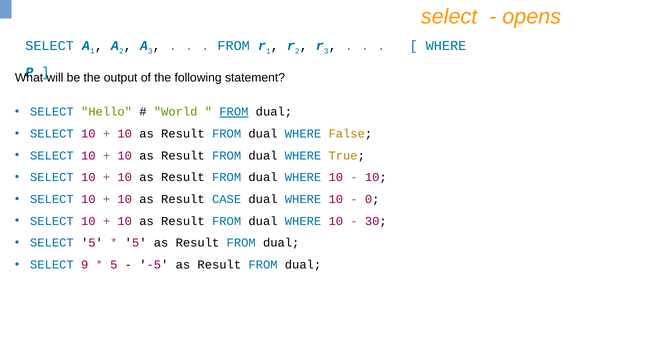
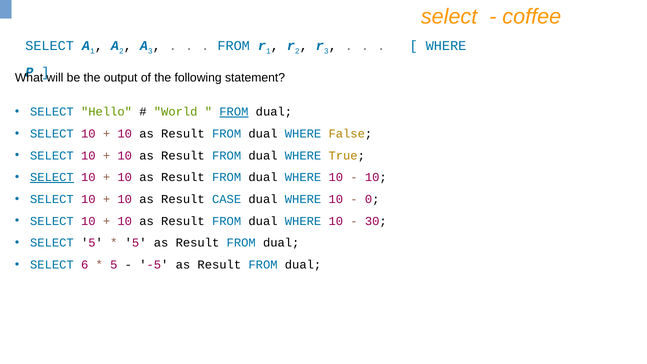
opens: opens -> coffee
SELECT at (52, 177) underline: none -> present
9: 9 -> 6
